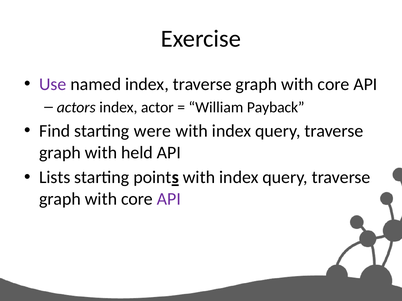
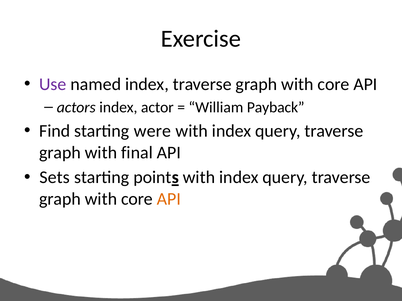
held: held -> final
Lists: Lists -> Sets
API at (169, 199) colour: purple -> orange
